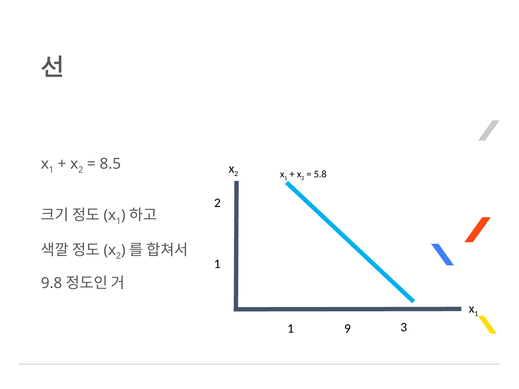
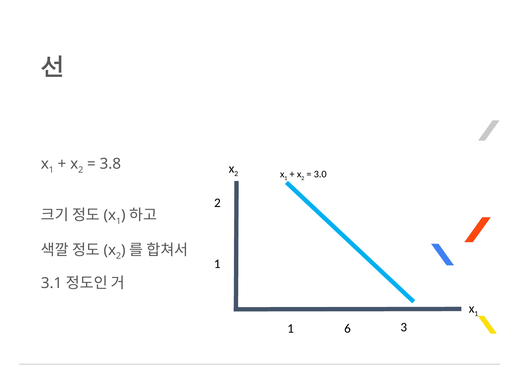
8.5: 8.5 -> 3.8
5.8: 5.8 -> 3.0
9.8: 9.8 -> 3.1
9: 9 -> 6
